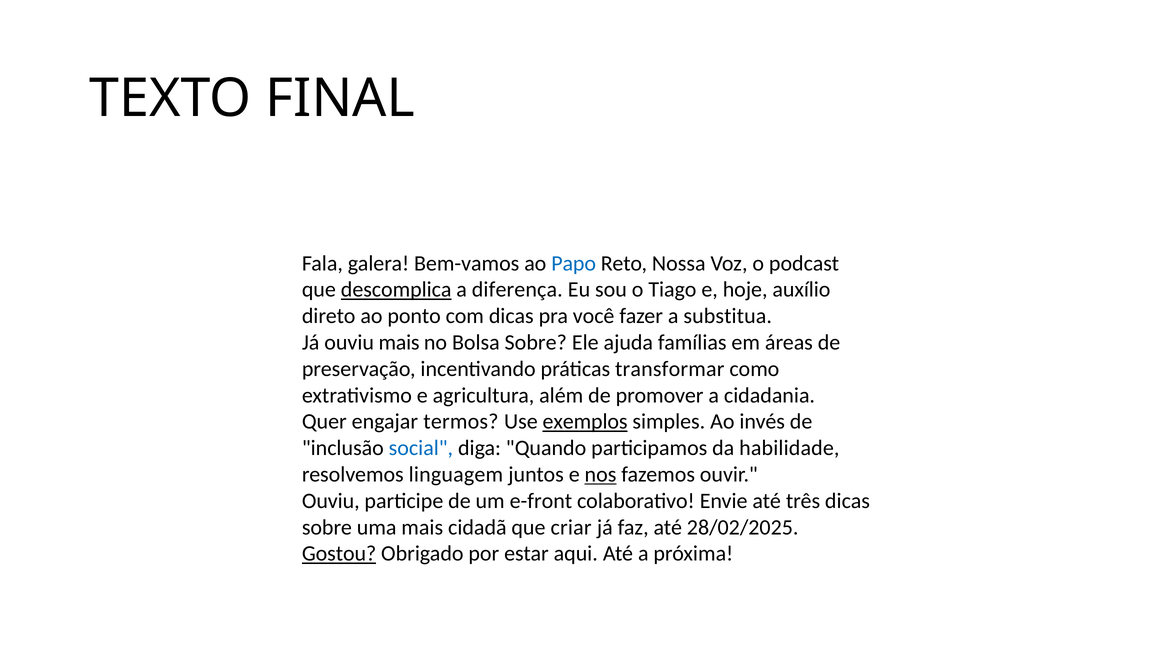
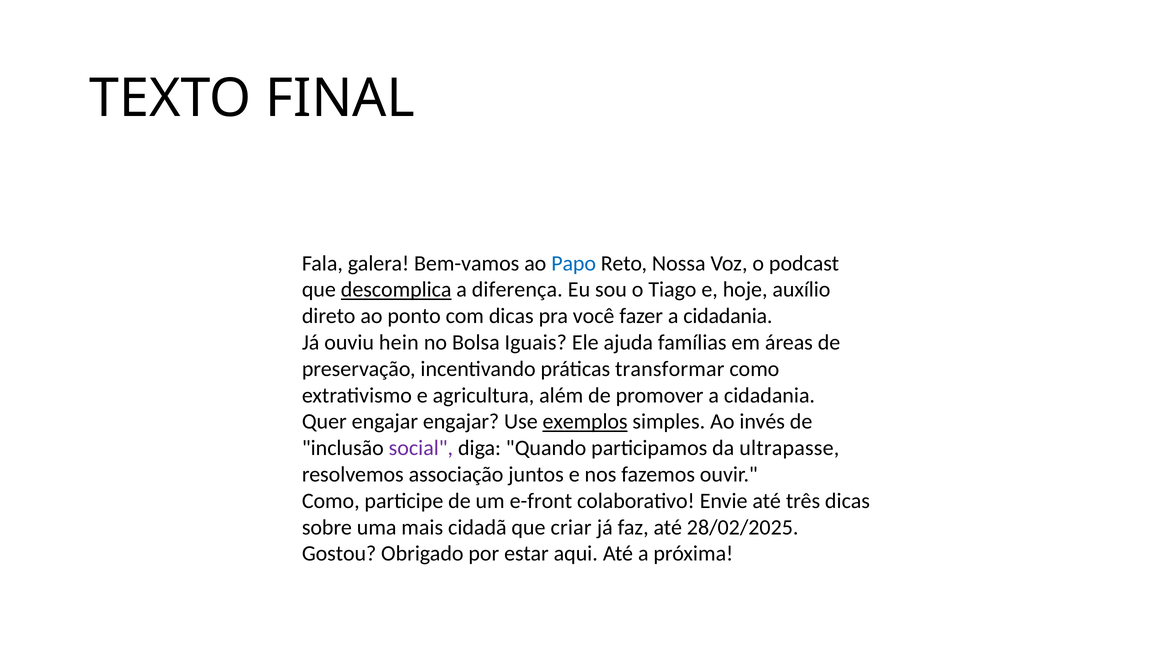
fazer a substitua: substitua -> cidadania
ouviu mais: mais -> hein
Bolsa Sobre: Sobre -> Iguais
engajar termos: termos -> engajar
social colour: blue -> purple
habilidade: habilidade -> ultrapasse
linguagem: linguagem -> associação
nos underline: present -> none
Ouviu at (331, 501): Ouviu -> Como
Gostou underline: present -> none
